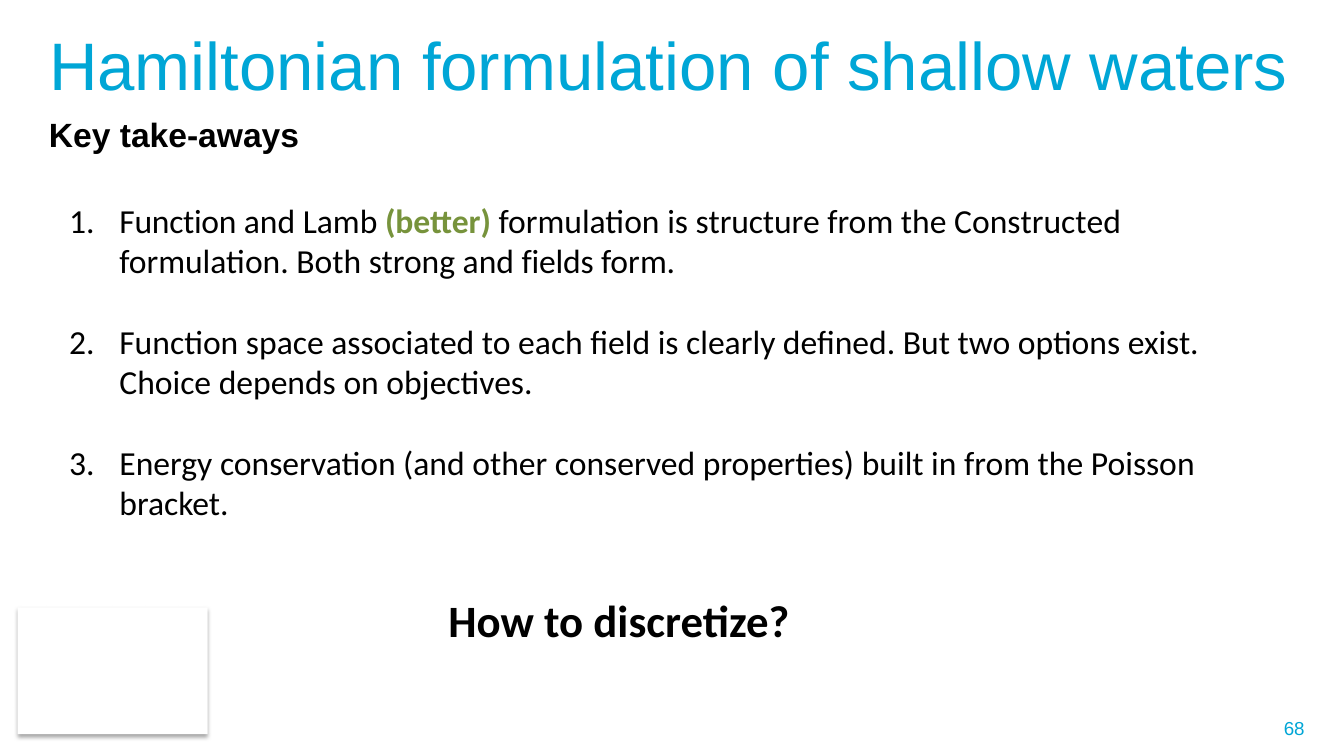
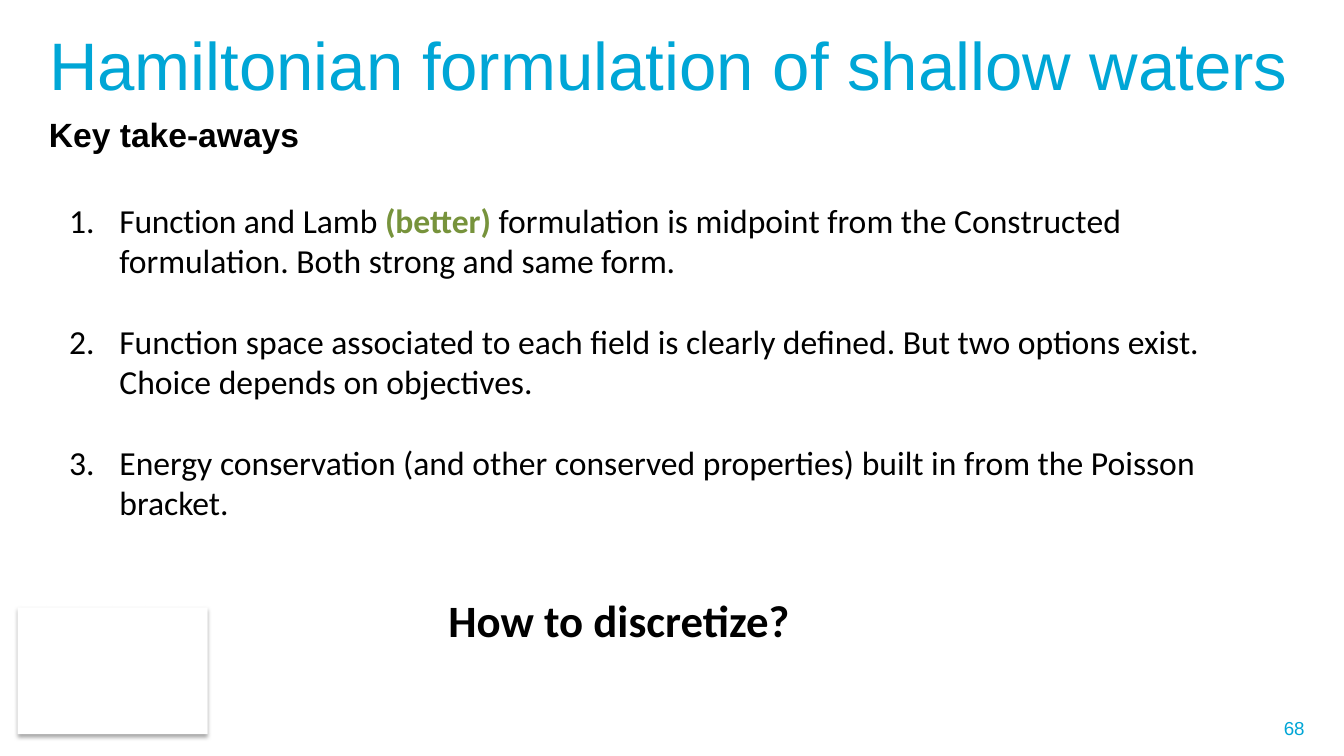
structure: structure -> midpoint
fields: fields -> same
